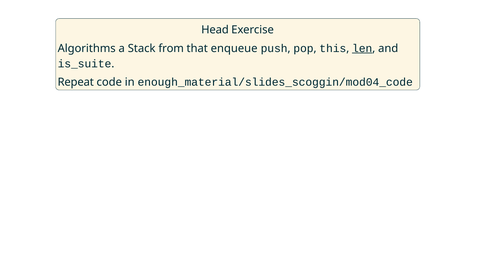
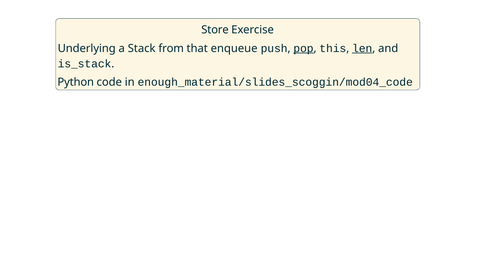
Head: Head -> Store
Algorithms: Algorithms -> Underlying
pop underline: none -> present
is_suite: is_suite -> is_stack
Repeat: Repeat -> Python
